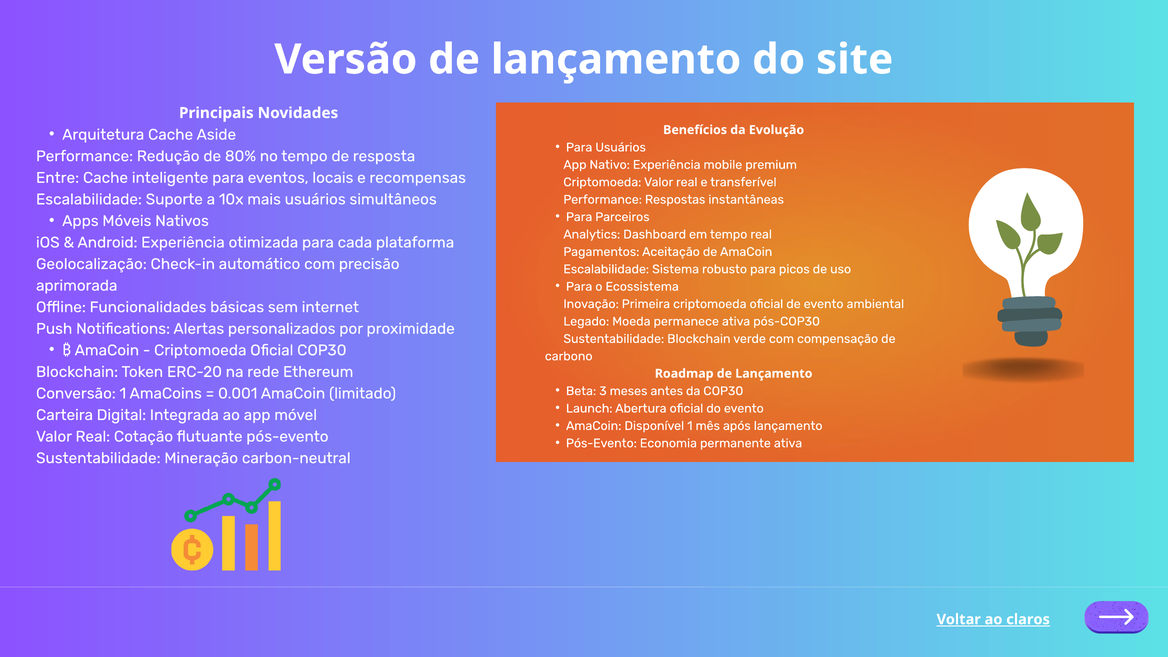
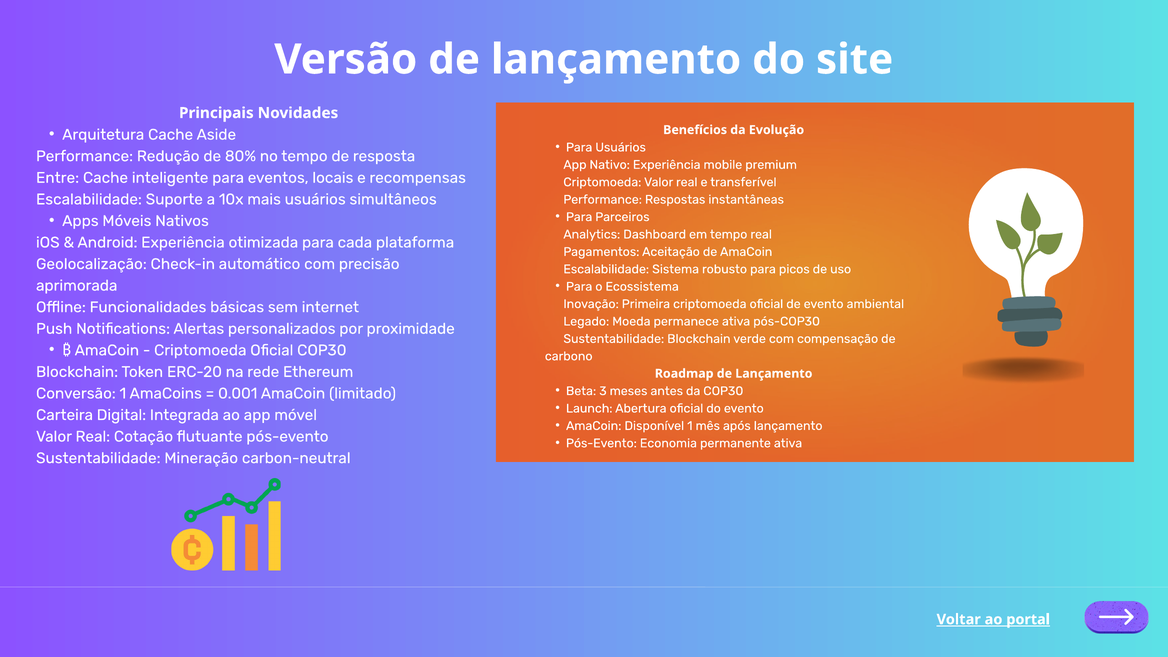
claros: claros -> portal
